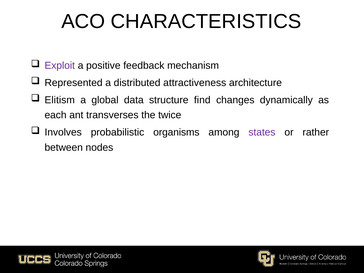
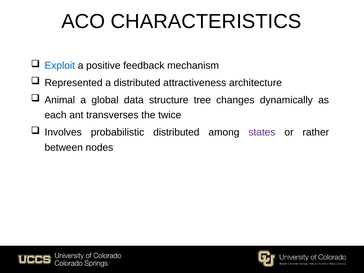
Exploit colour: purple -> blue
Elitism: Elitism -> Animal
find: find -> tree
probabilistic organisms: organisms -> distributed
